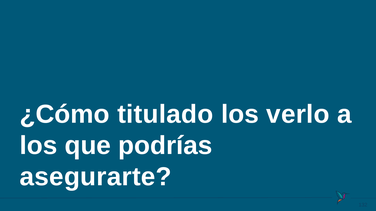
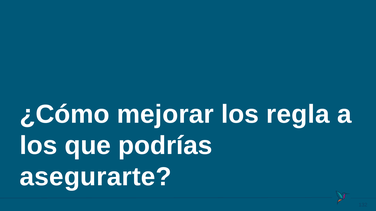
titulado: titulado -> mejorar
verlo: verlo -> regla
